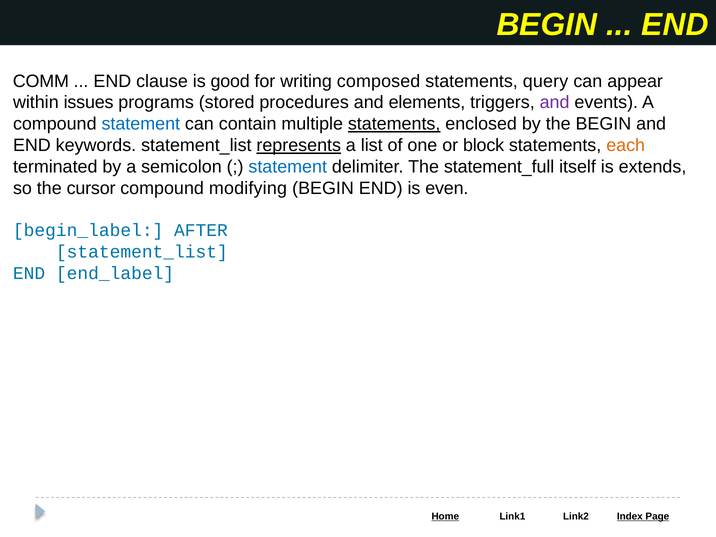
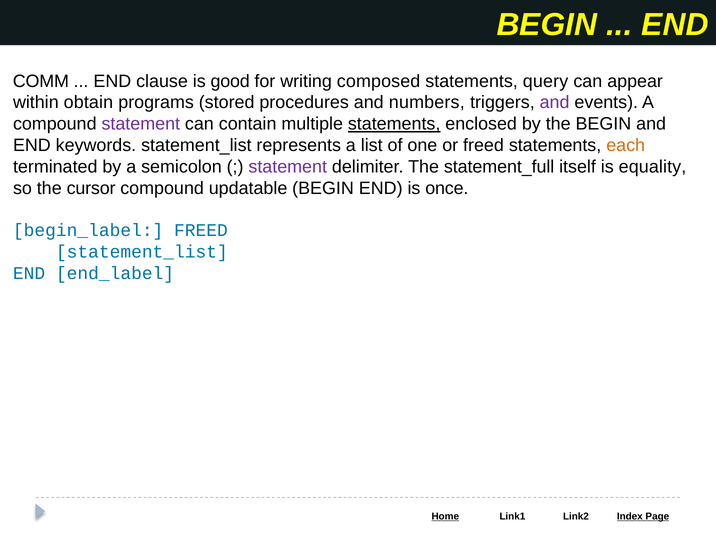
issues: issues -> obtain
elements: elements -> numbers
statement at (141, 124) colour: blue -> purple
represents underline: present -> none
or block: block -> freed
statement at (288, 167) colour: blue -> purple
extends: extends -> equality
modifying: modifying -> updatable
even: even -> once
begin_label AFTER: AFTER -> FREED
